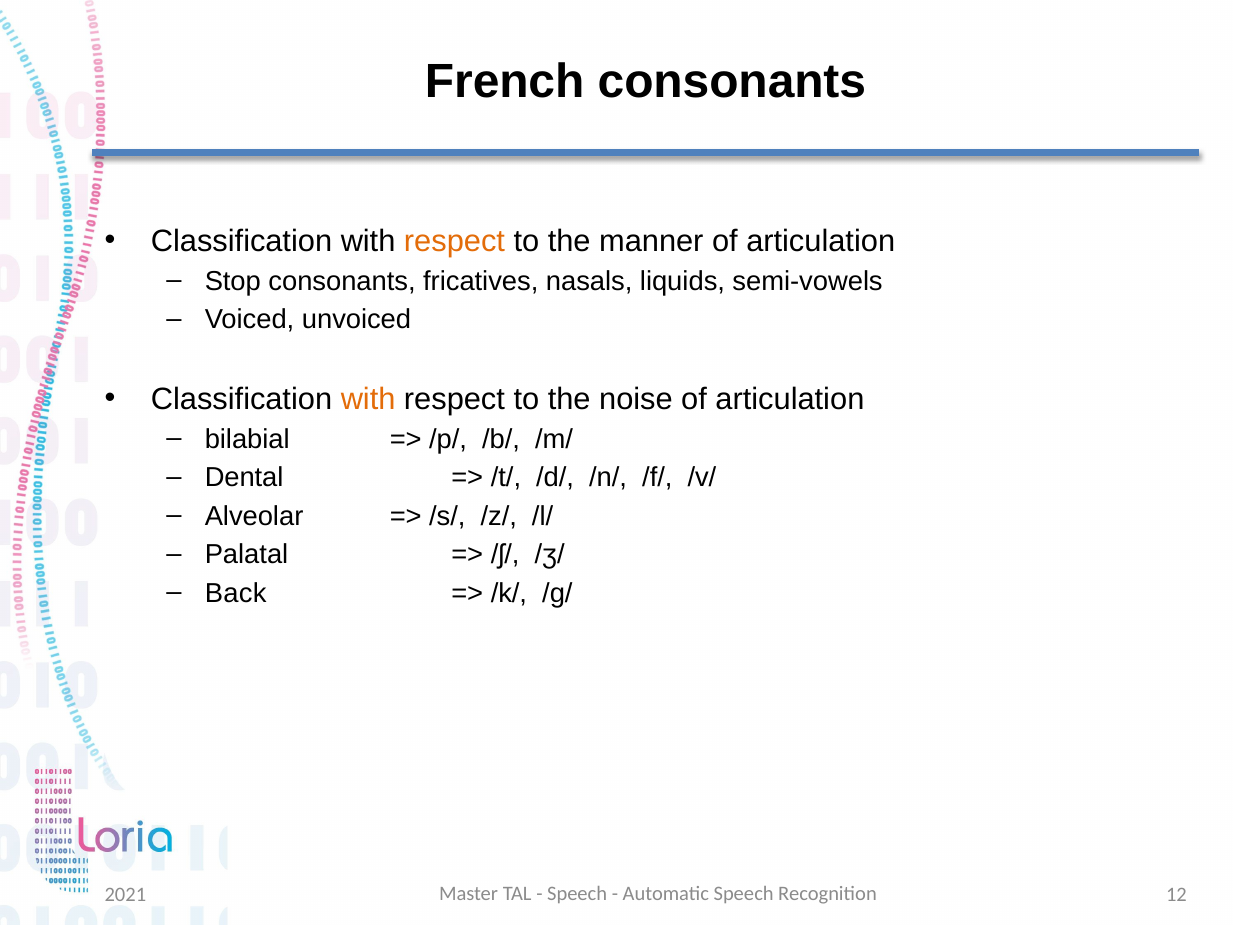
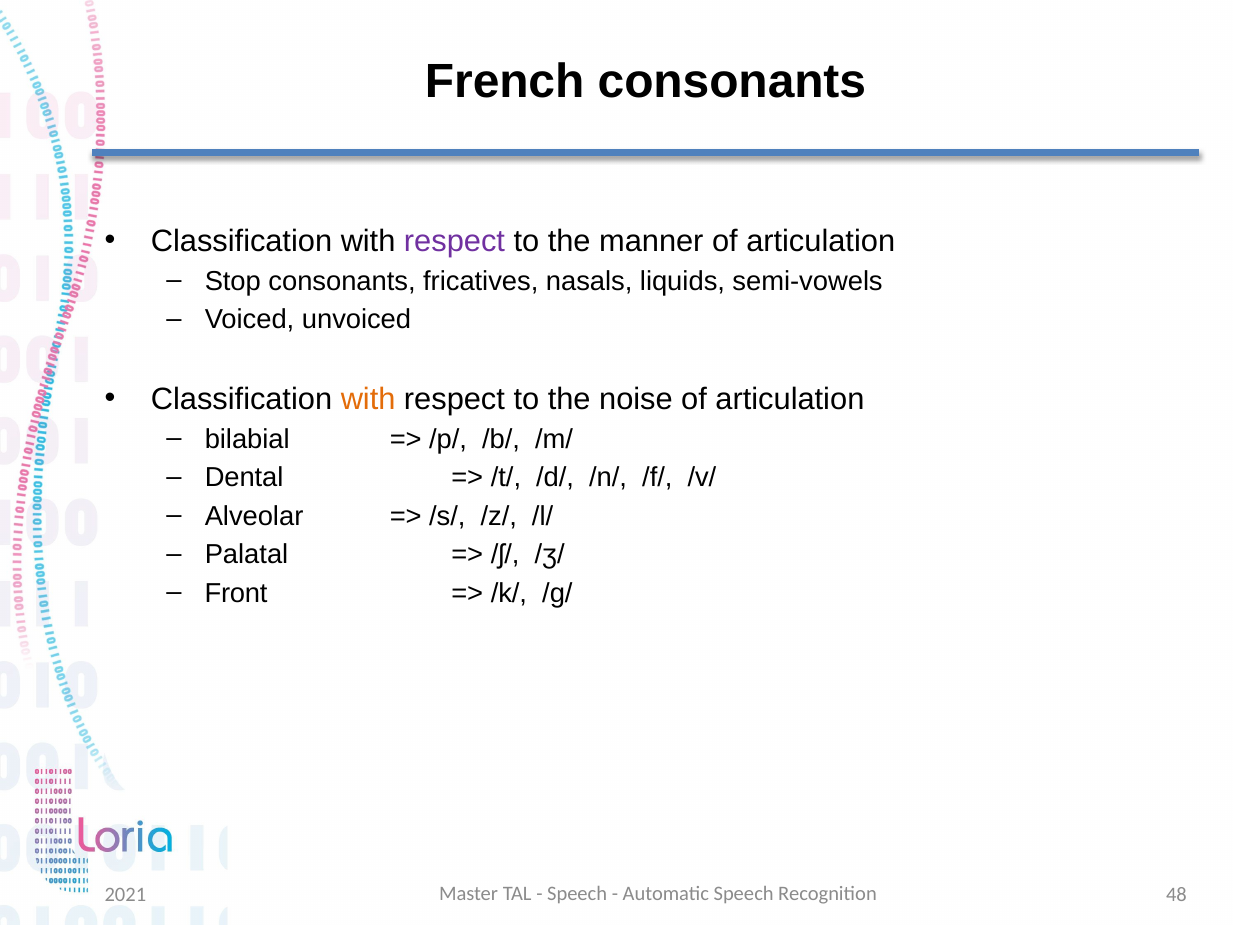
respect at (454, 241) colour: orange -> purple
Back: Back -> Front
12: 12 -> 48
